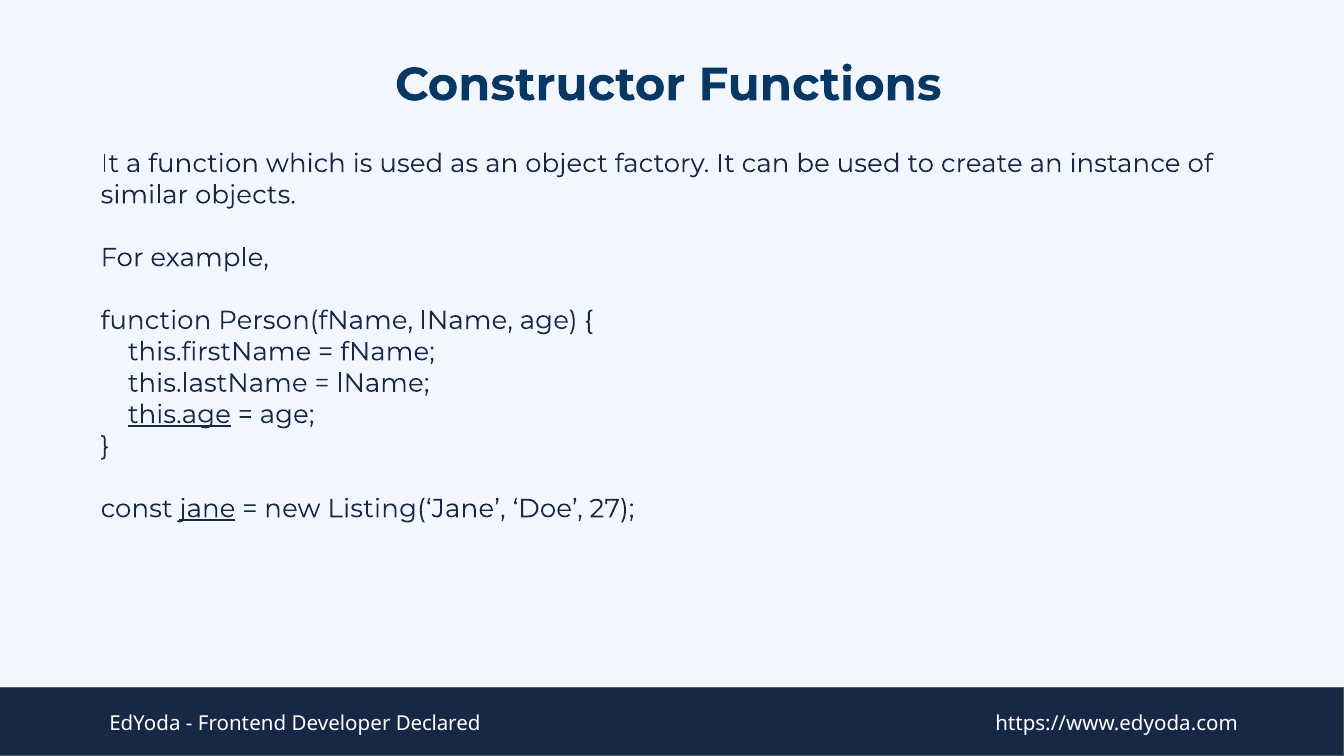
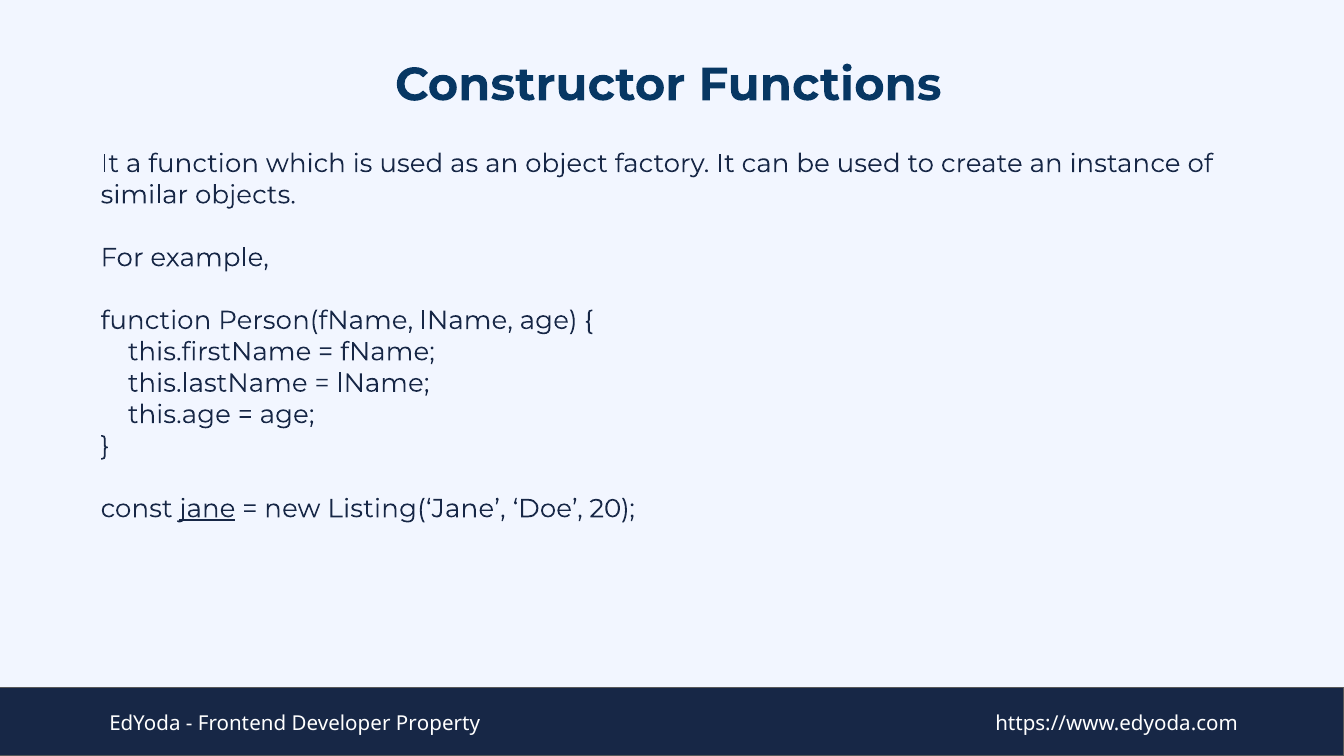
this.age underline: present -> none
27: 27 -> 20
Declared: Declared -> Property
